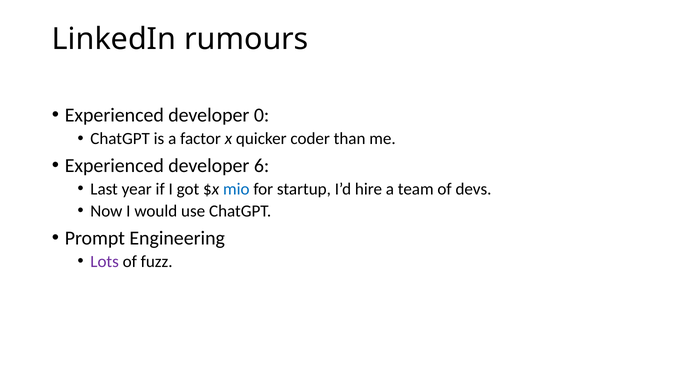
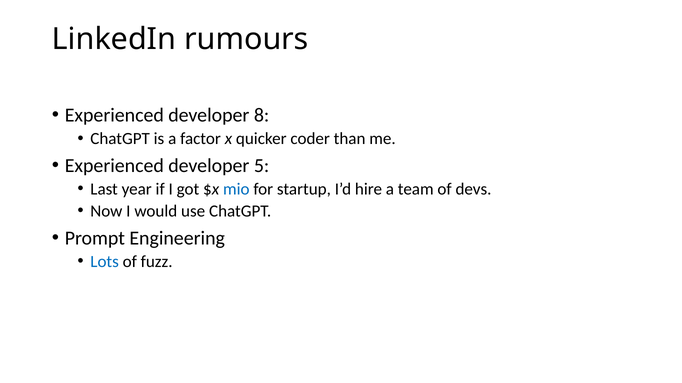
0: 0 -> 8
6: 6 -> 5
Lots colour: purple -> blue
